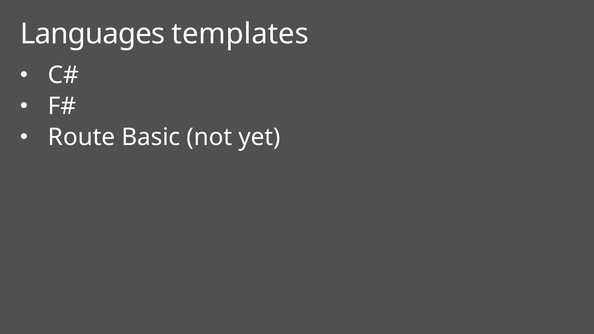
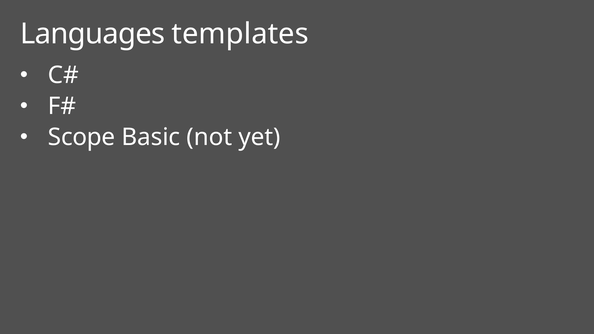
Route: Route -> Scope
